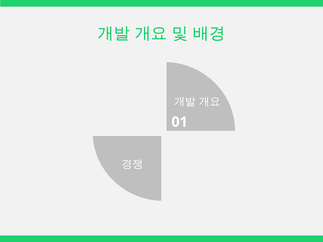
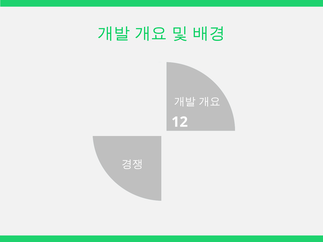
01 at (180, 122): 01 -> 12
